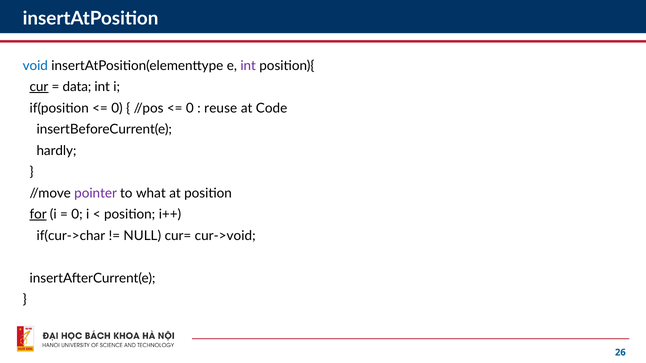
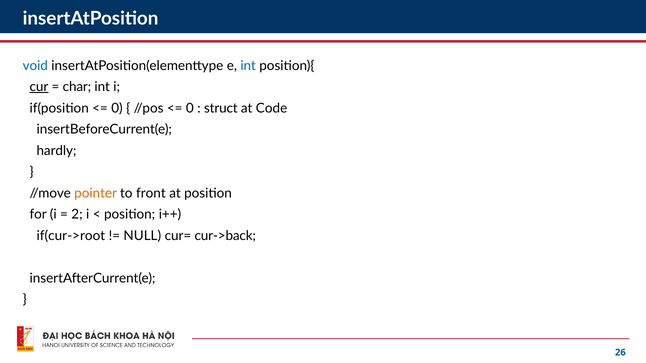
int at (248, 66) colour: purple -> blue
data: data -> char
reuse: reuse -> struct
pointer colour: purple -> orange
what: what -> front
for underline: present -> none
0 at (77, 215): 0 -> 2
if(cur->char: if(cur->char -> if(cur->root
cur->void: cur->void -> cur->back
